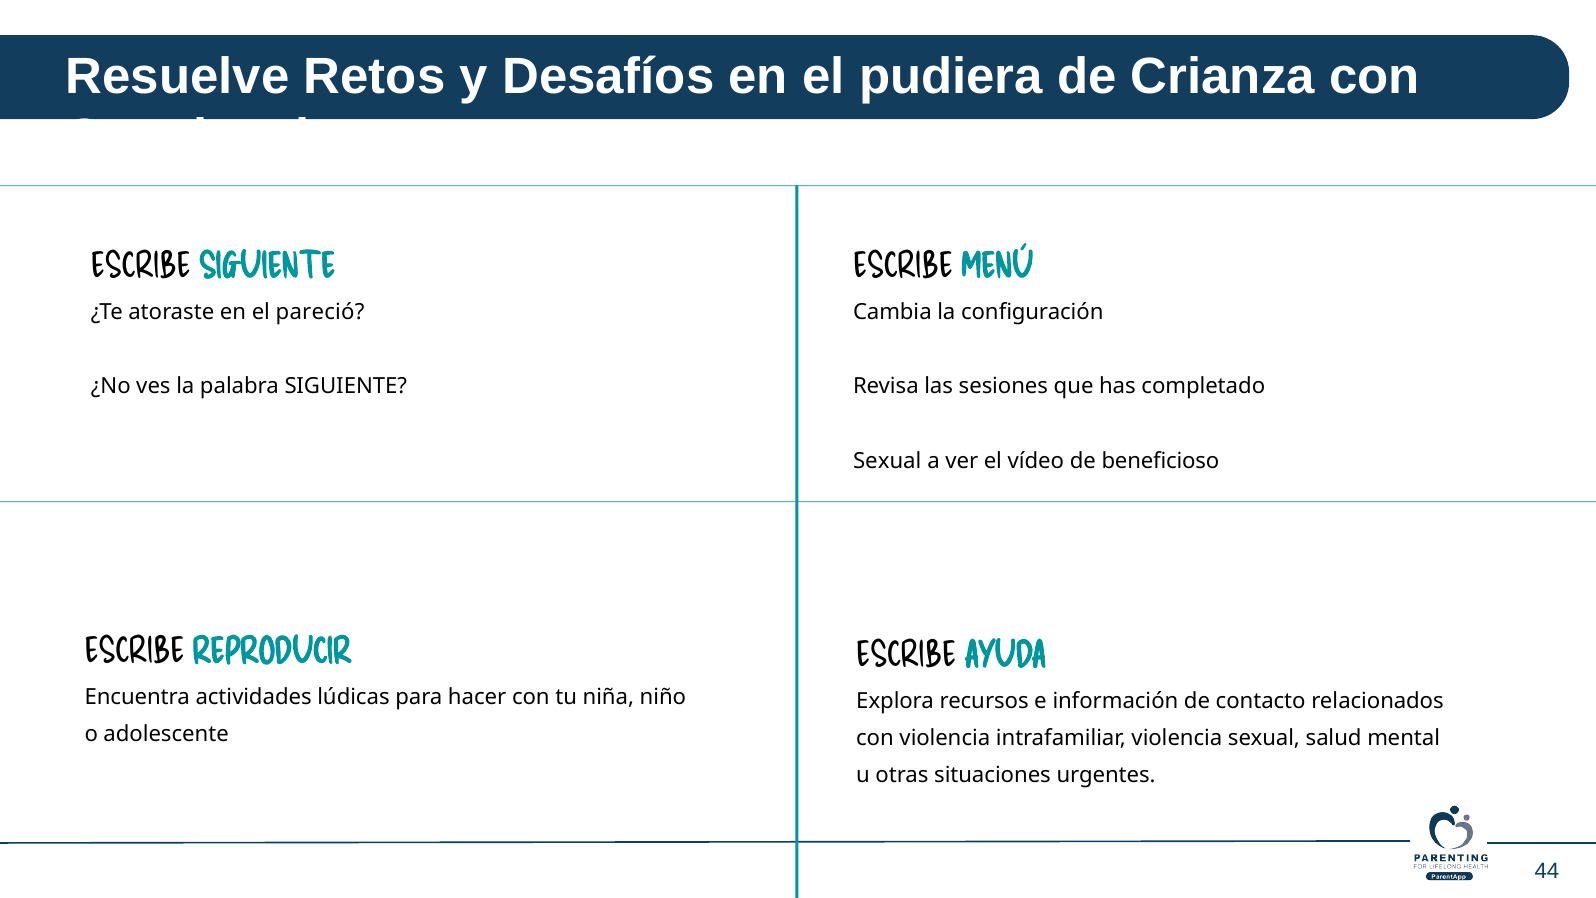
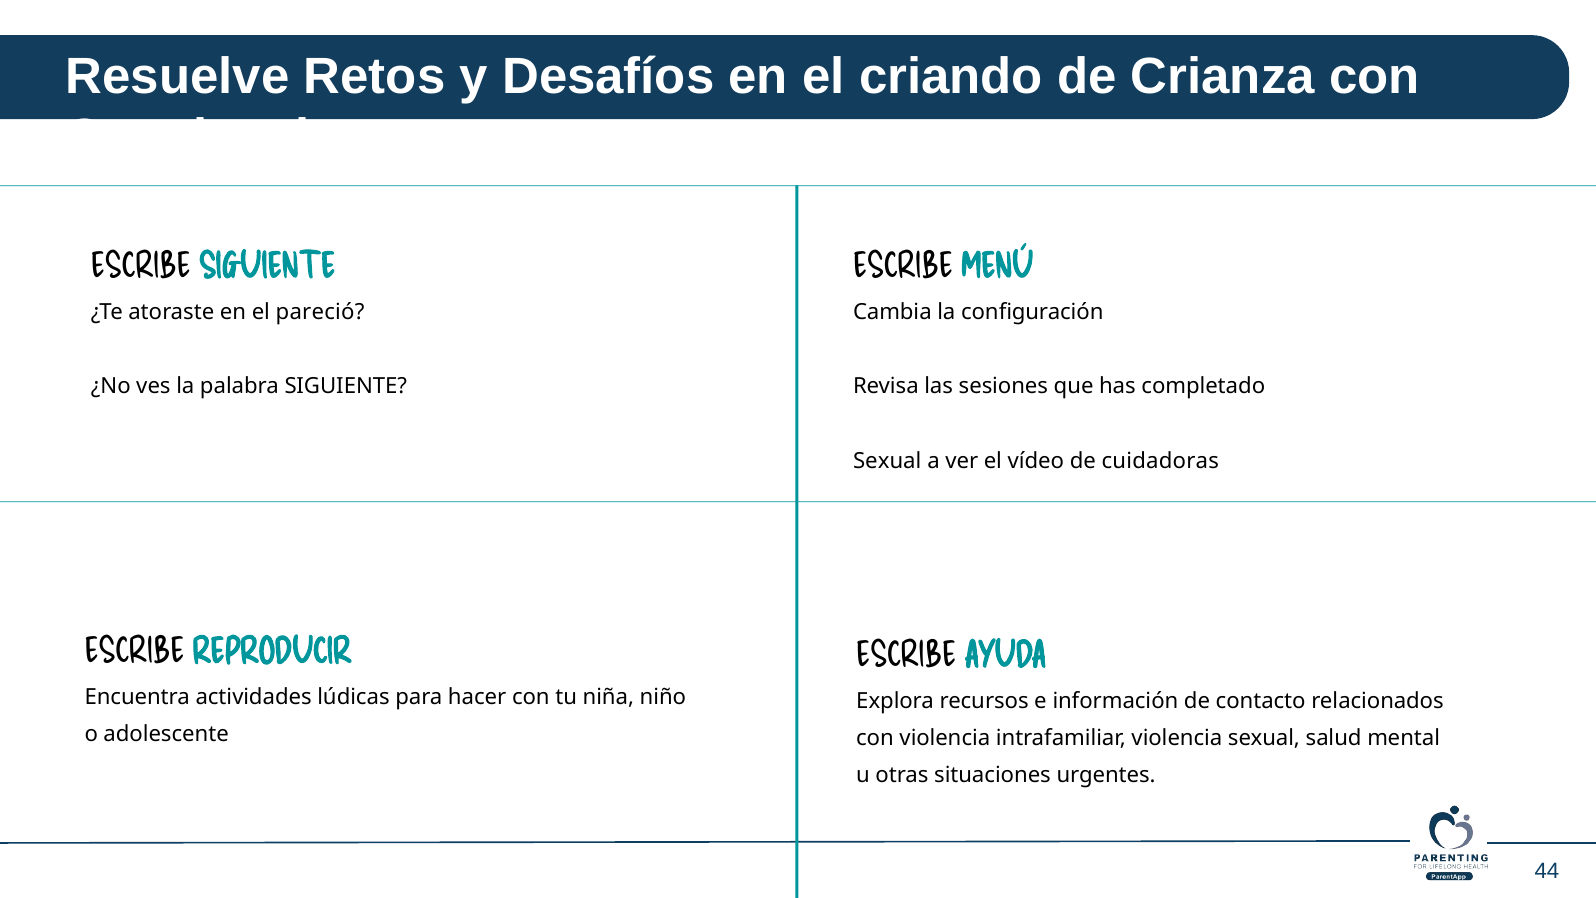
pudiera: pudiera -> criando
beneficioso: beneficioso -> cuidadoras
